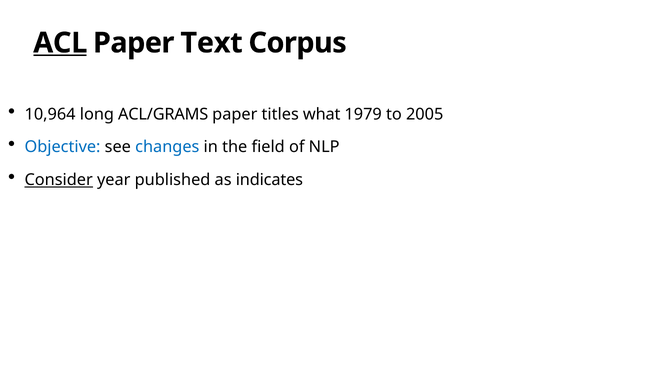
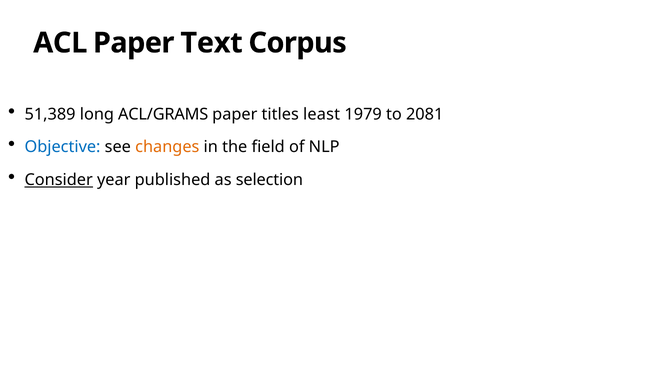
ACL underline: present -> none
10,964: 10,964 -> 51,389
what: what -> least
2005: 2005 -> 2081
changes colour: blue -> orange
indicates: indicates -> selection
